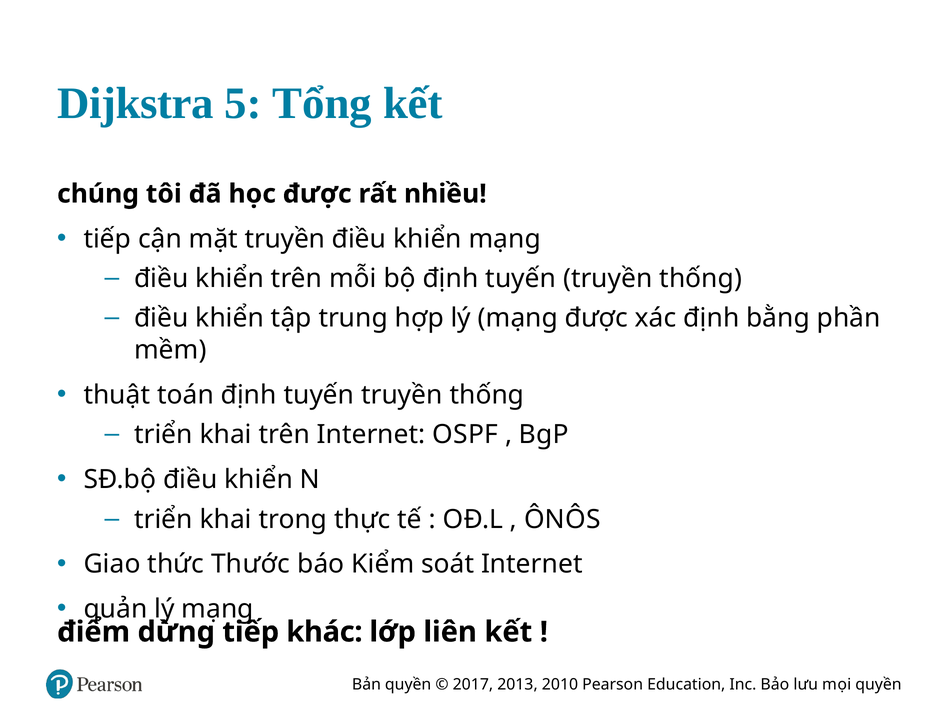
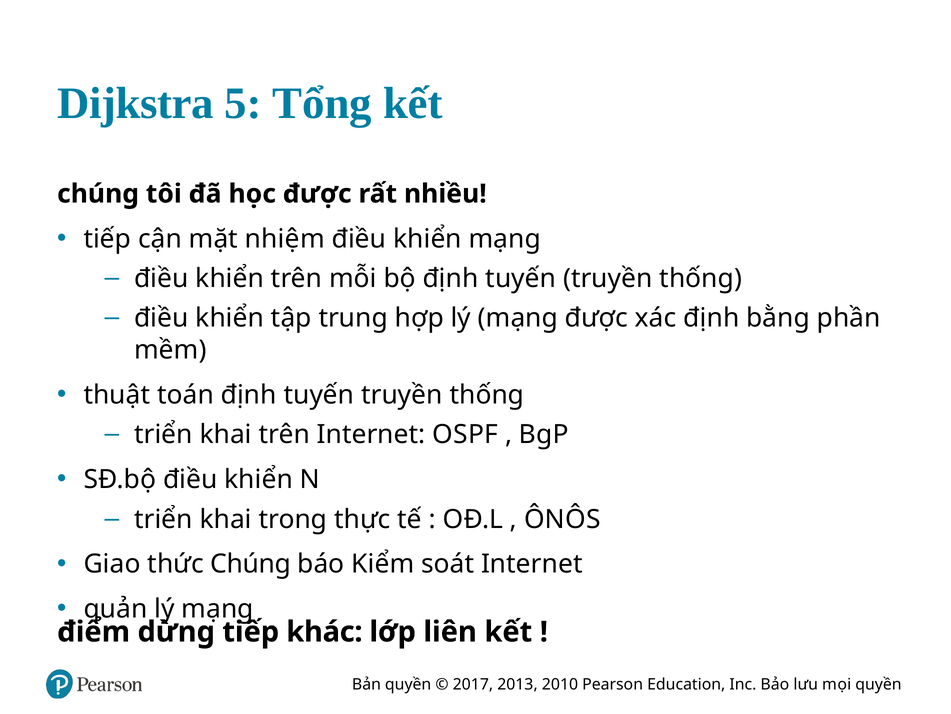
mặt truyền: truyền -> nhiệm
thức Thước: Thước -> Chúng
